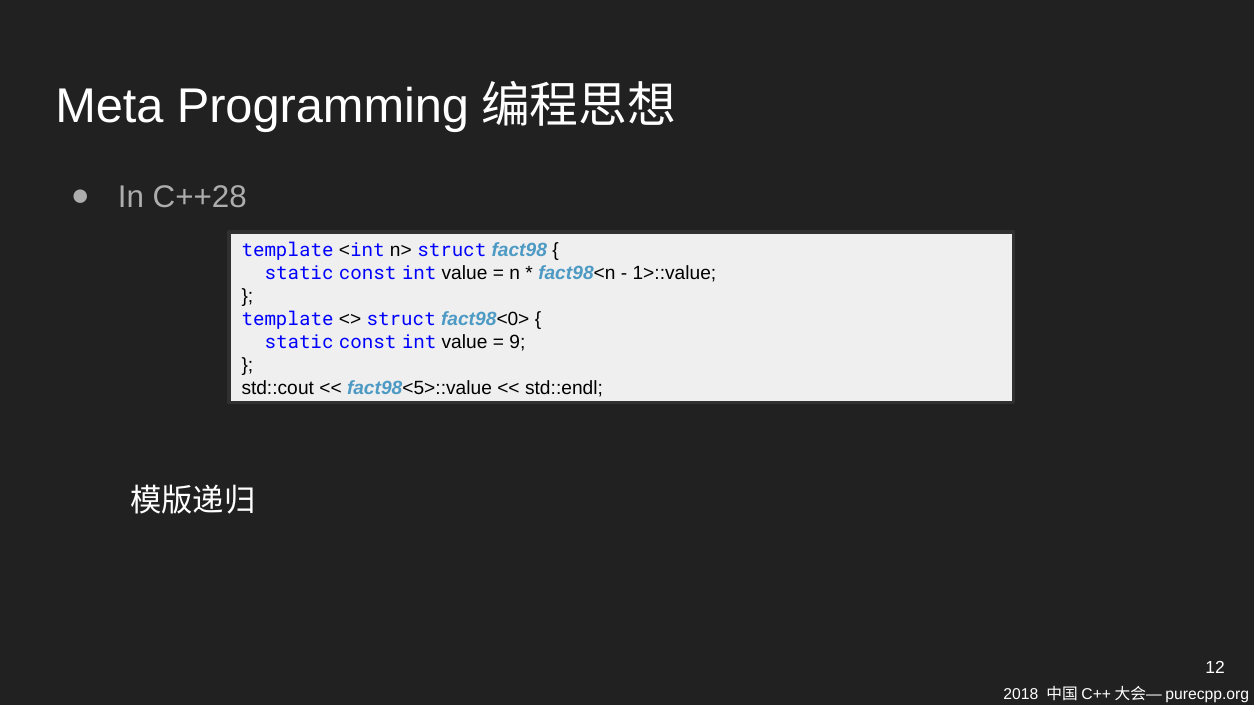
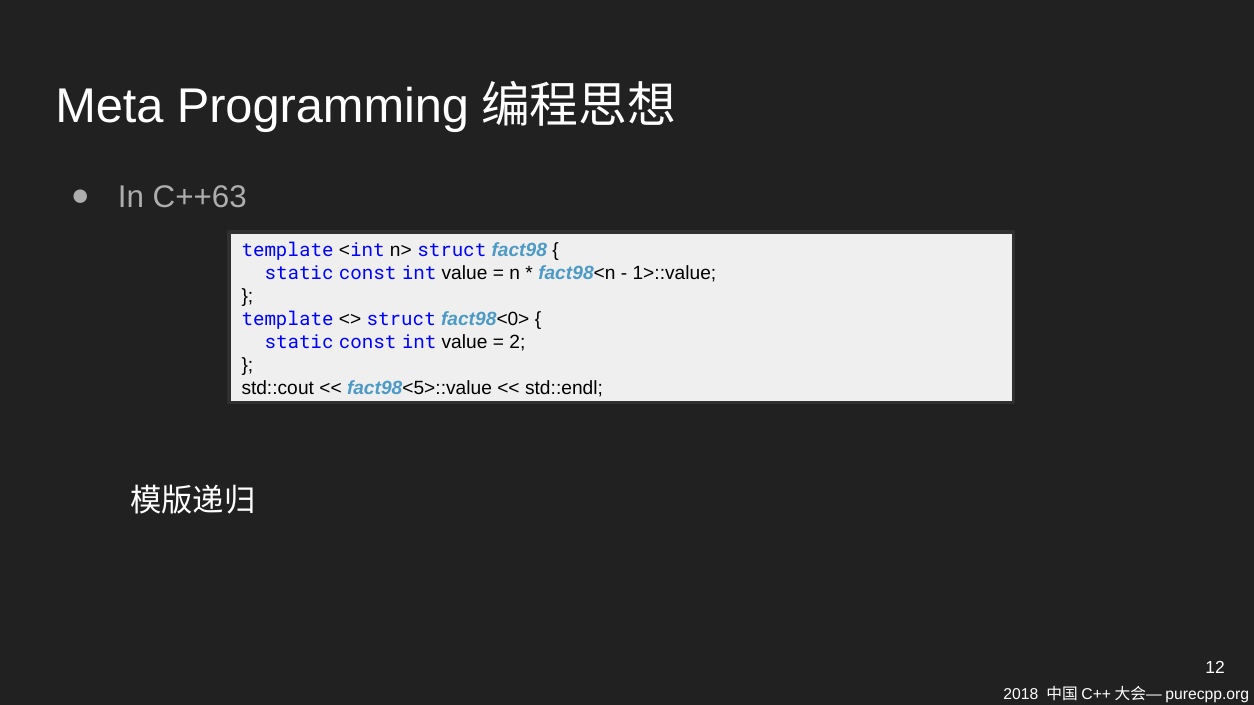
C++28: C++28 -> C++63
9: 9 -> 2
